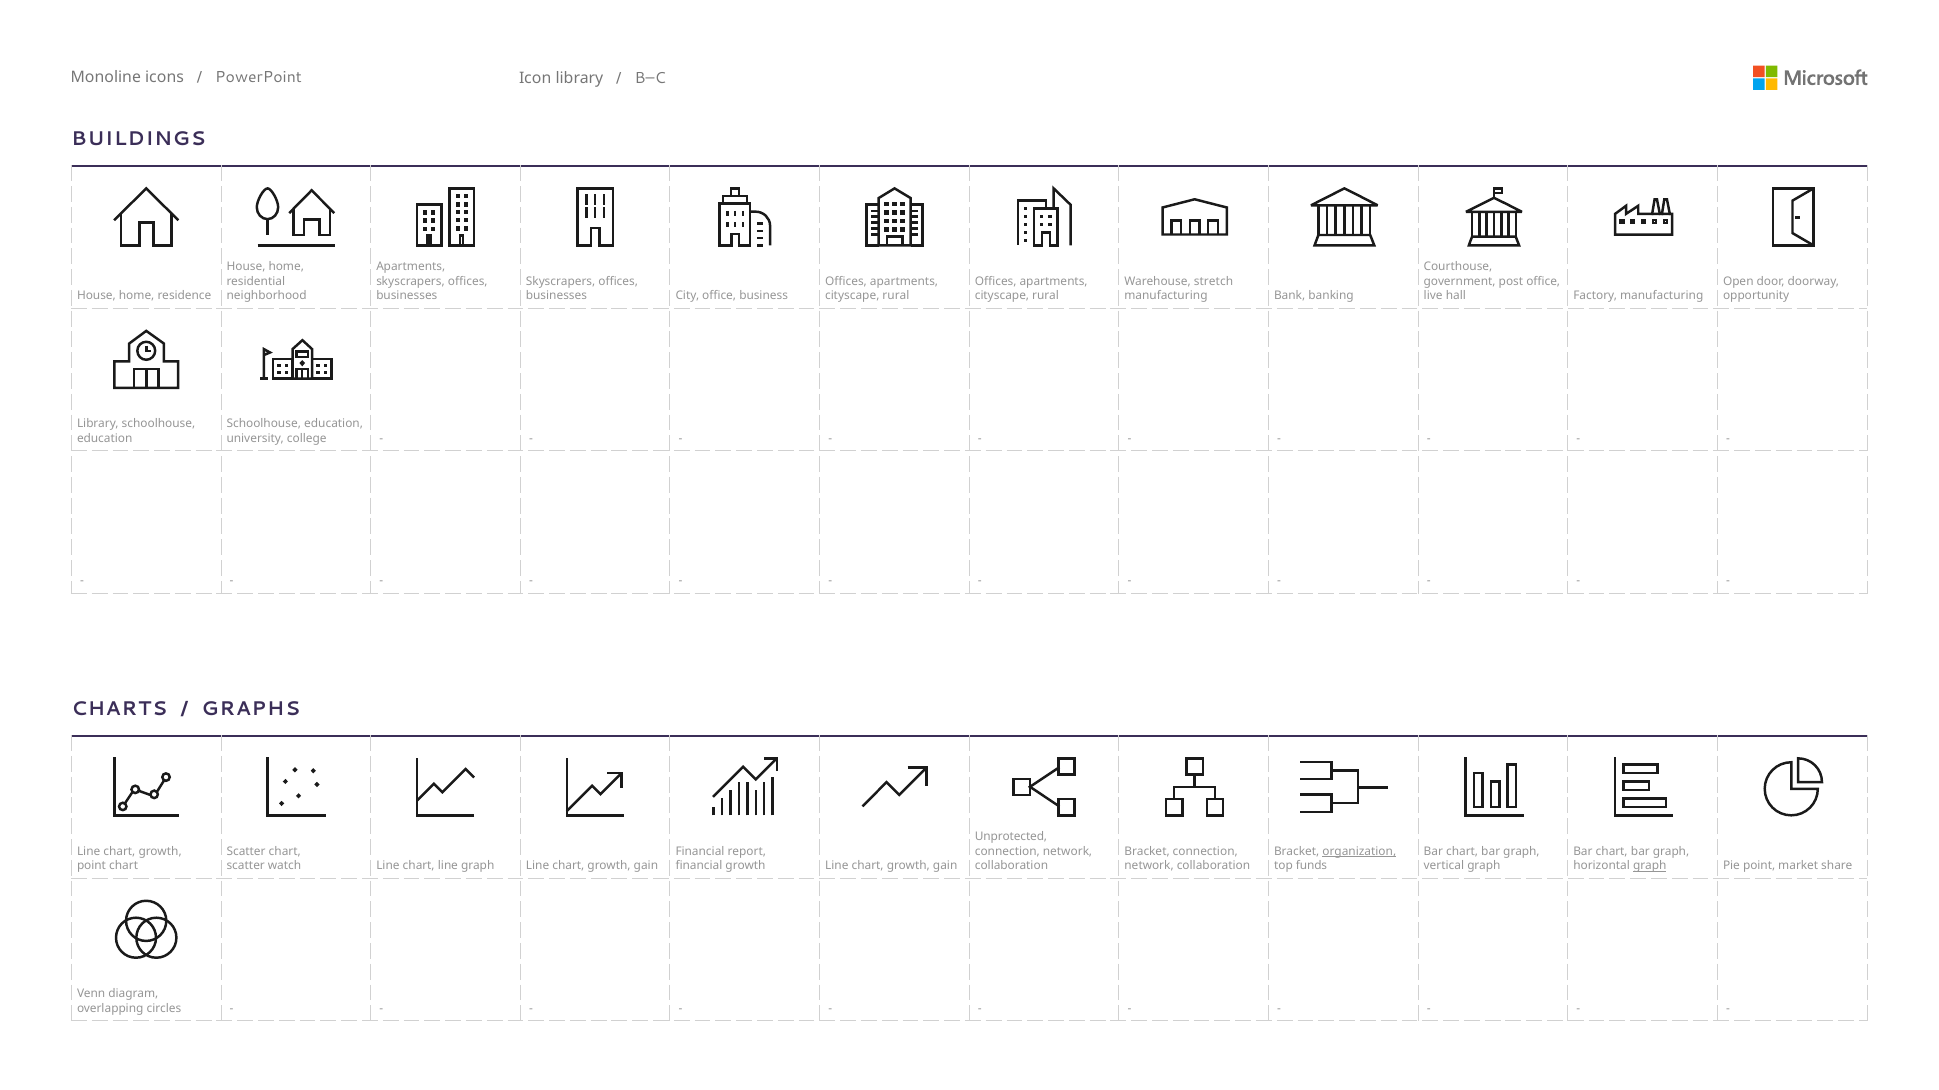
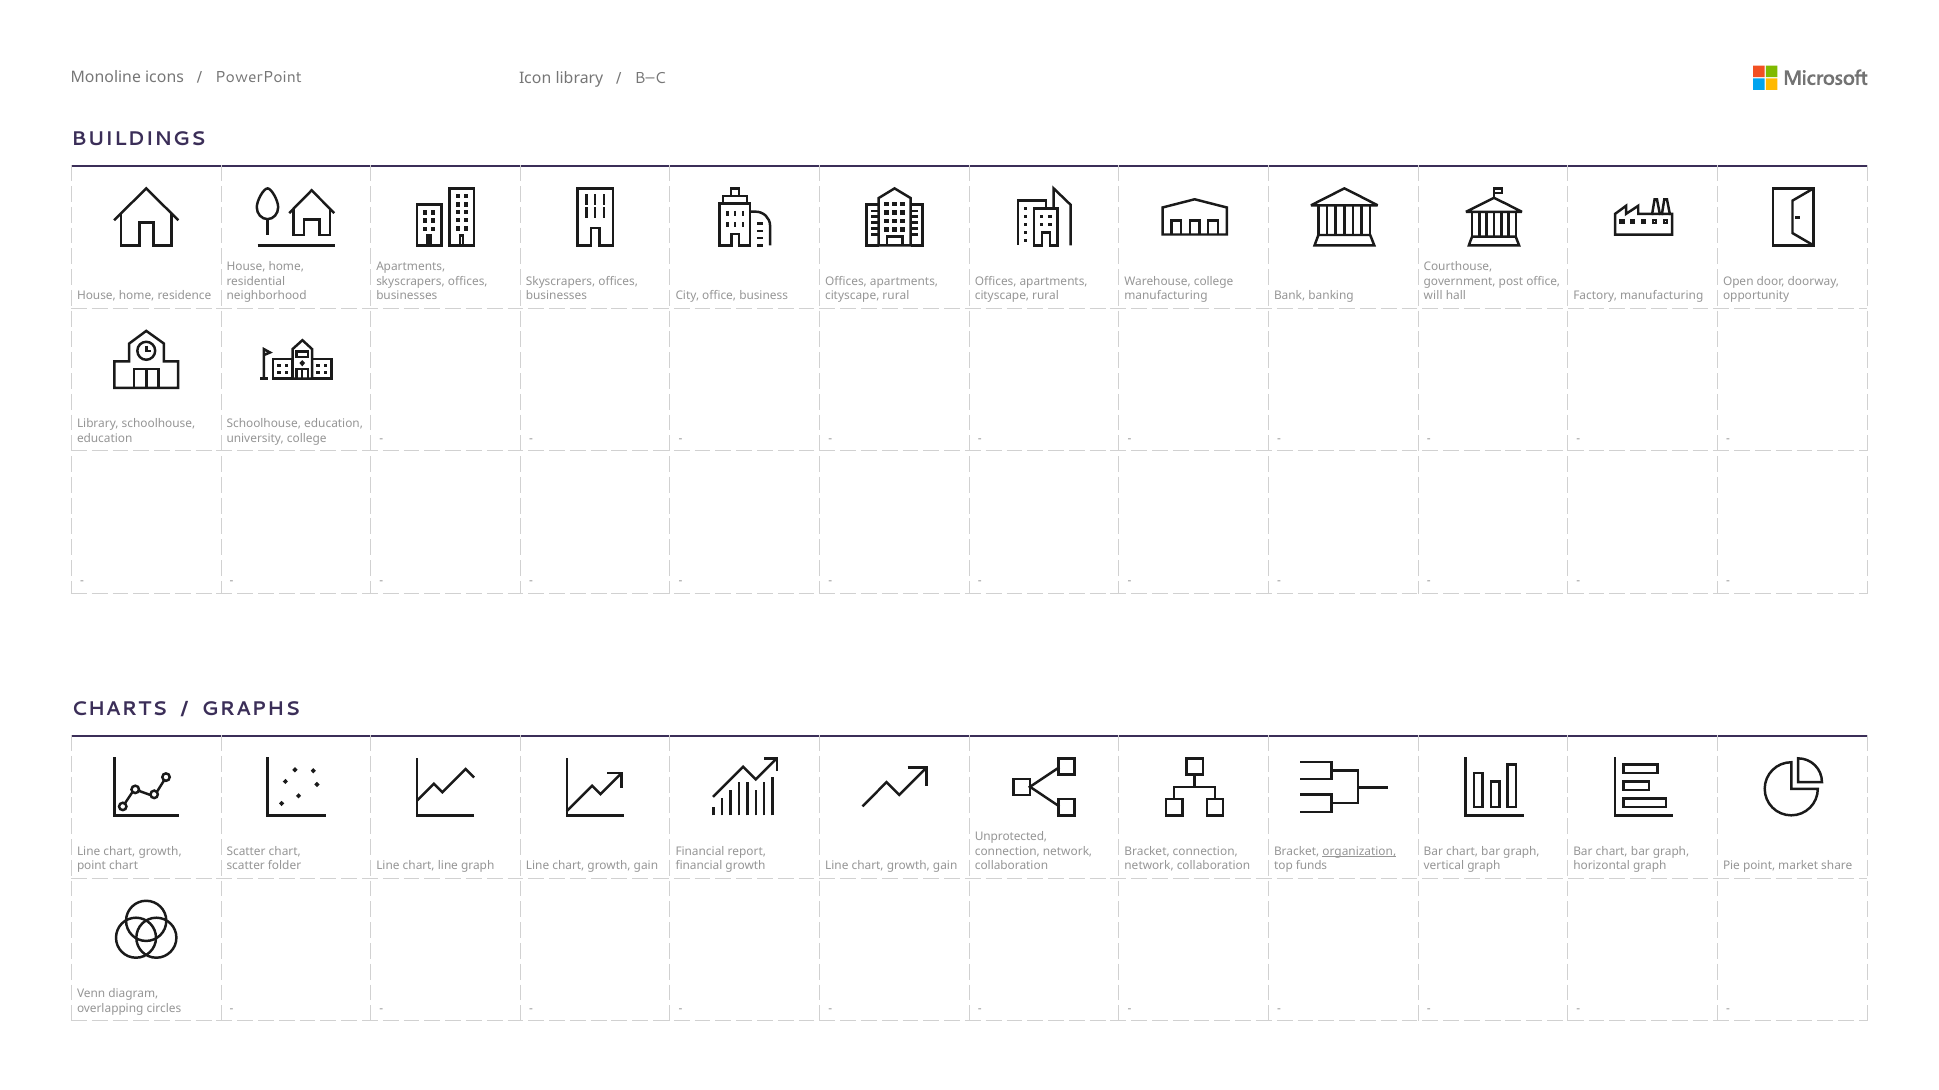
Warehouse stretch: stretch -> college
live: live -> will
watch: watch -> folder
graph at (1650, 866) underline: present -> none
